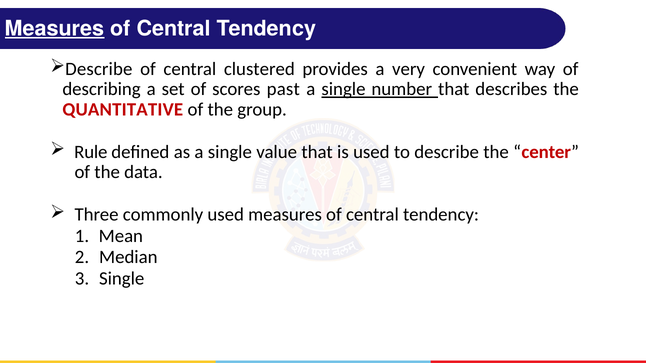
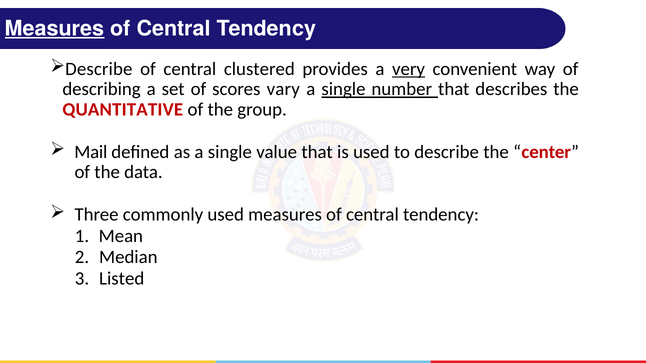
very underline: none -> present
past: past -> vary
Rule: Rule -> Mail
Single at (122, 279): Single -> Listed
